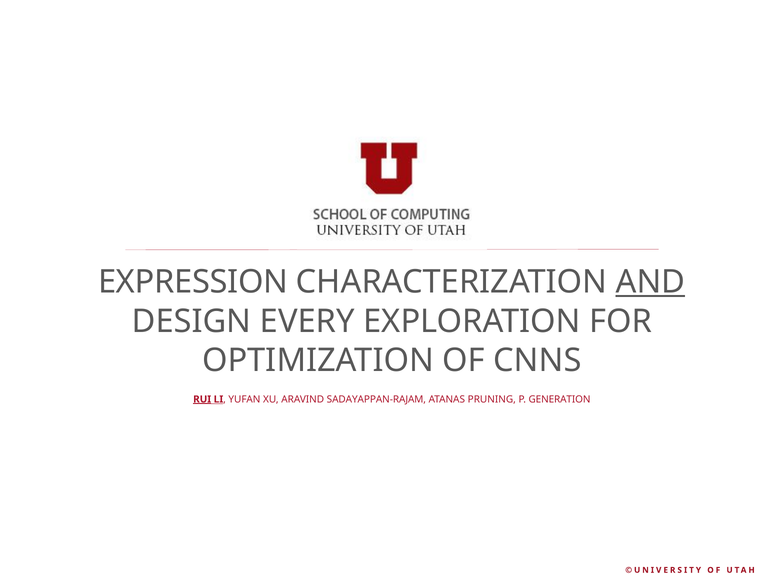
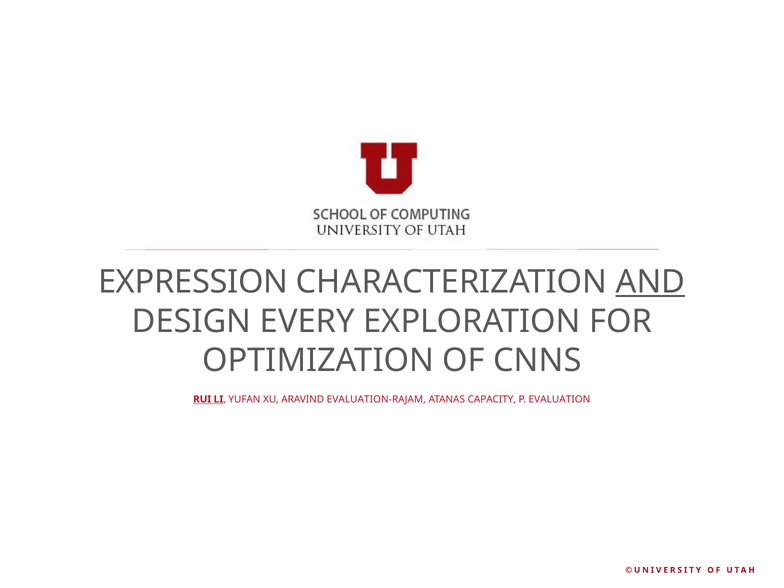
RUI underline: present -> none
SADAYAPPAN-RAJAM: SADAYAPPAN-RAJAM -> EVALUATION-RAJAM
PRUNING: PRUNING -> CAPACITY
GENERATION: GENERATION -> EVALUATION
